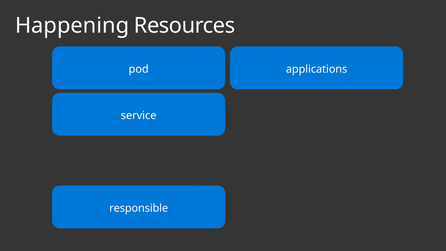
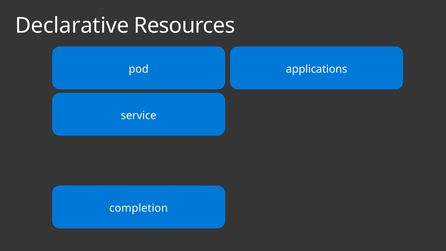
Happening: Happening -> Declarative
responsible: responsible -> completion
